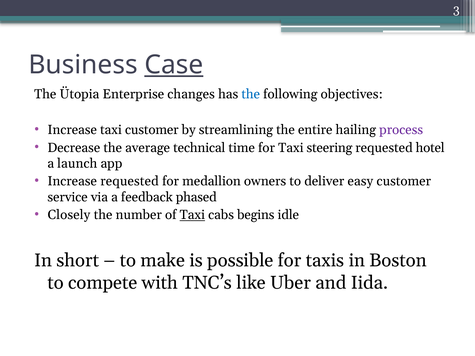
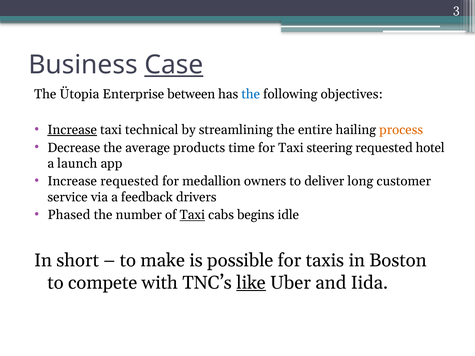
changes: changes -> between
Increase at (72, 130) underline: none -> present
taxi customer: customer -> technical
process colour: purple -> orange
technical: technical -> products
easy: easy -> long
phased: phased -> drivers
Closely: Closely -> Phased
like underline: none -> present
